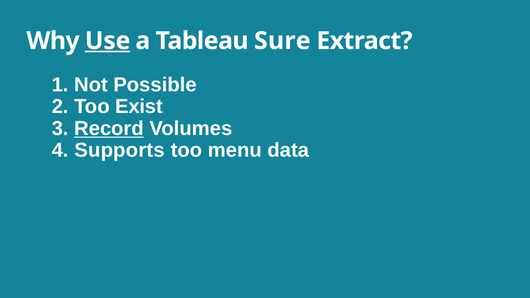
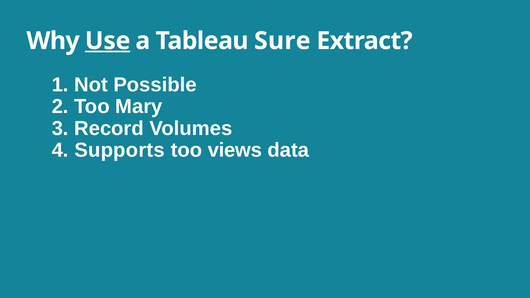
Exist: Exist -> Mary
Record underline: present -> none
menu: menu -> views
